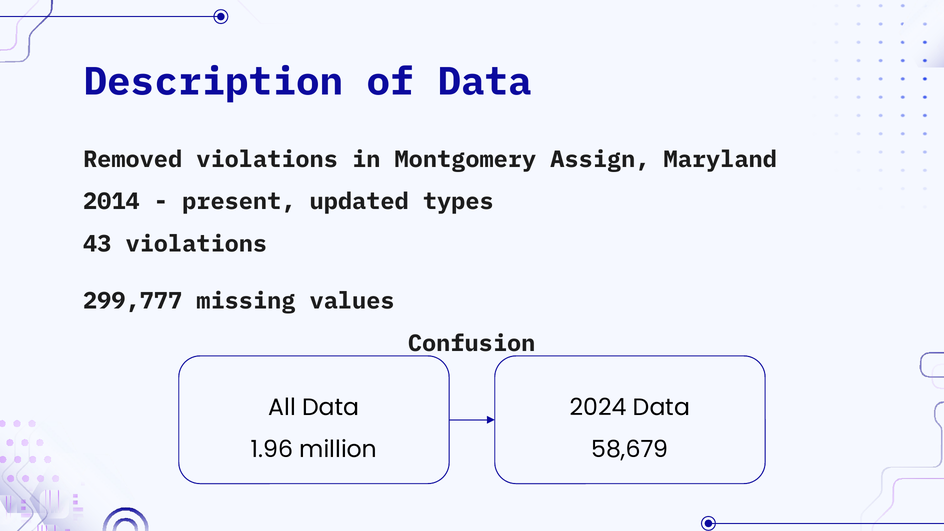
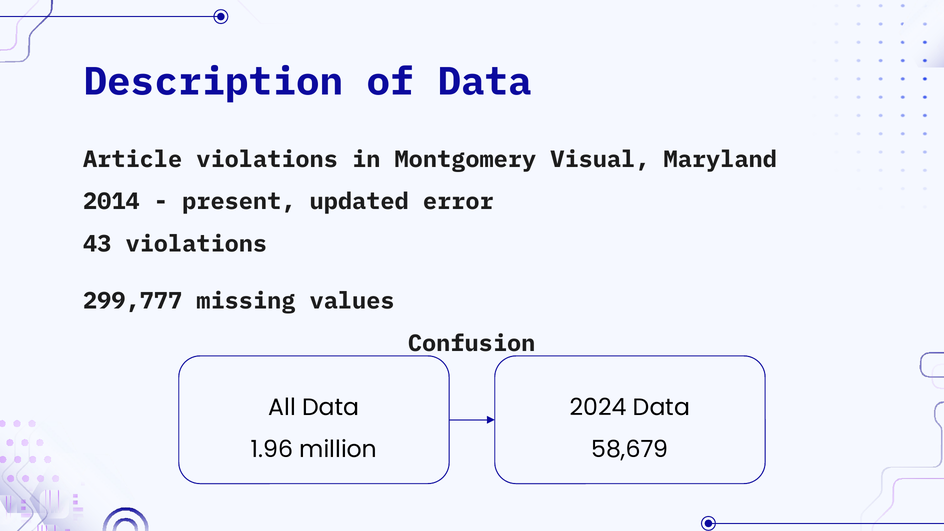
Removed: Removed -> Article
Assign: Assign -> Visual
types: types -> error
